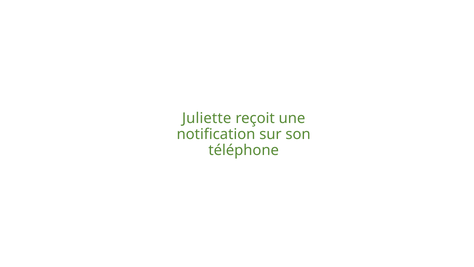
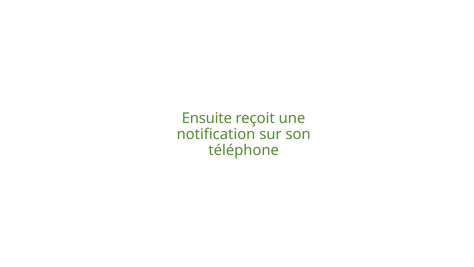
Juliette: Juliette -> Ensuite
